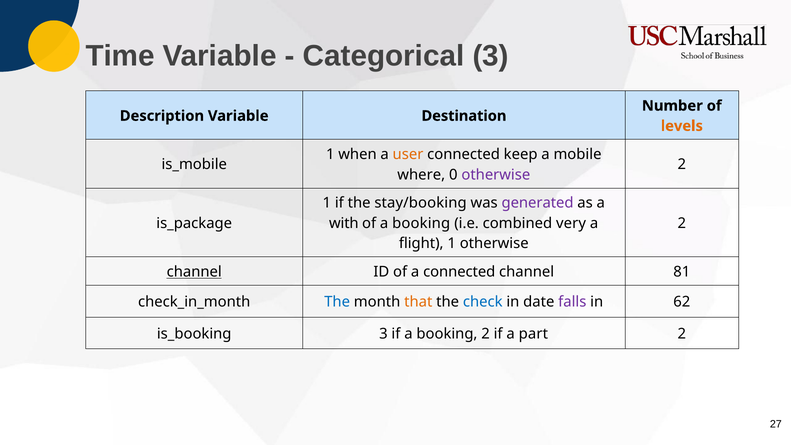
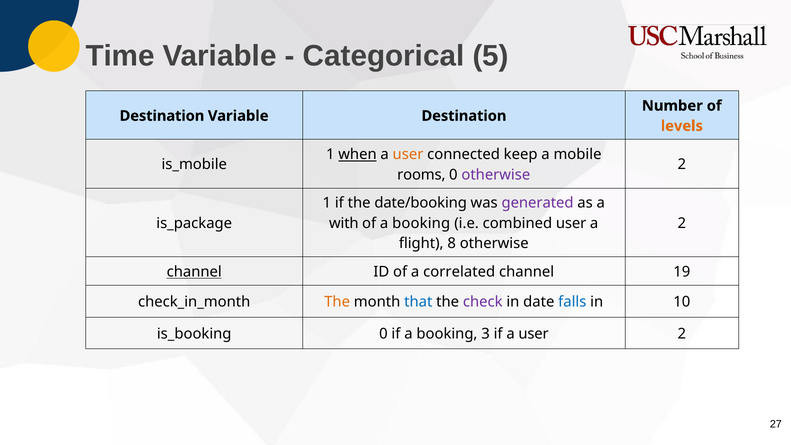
Categorical 3: 3 -> 5
Description at (162, 116): Description -> Destination
when underline: none -> present
where: where -> rooms
stay/booking: stay/booking -> date/booking
combined very: very -> user
flight 1: 1 -> 8
a connected: connected -> correlated
81: 81 -> 19
The at (337, 302) colour: blue -> orange
that colour: orange -> blue
check colour: blue -> purple
falls colour: purple -> blue
62: 62 -> 10
3 at (383, 334): 3 -> 0
booking 2: 2 -> 3
if a part: part -> user
